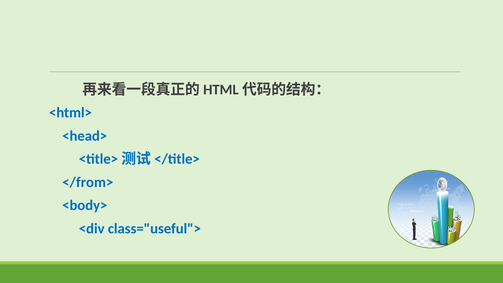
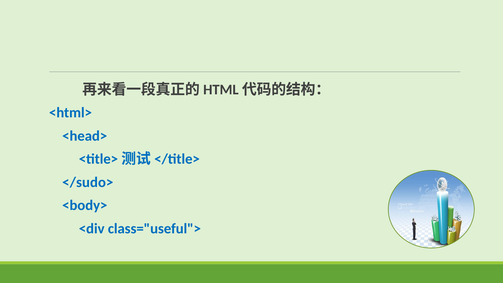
</from>: </from> -> </sudo>
